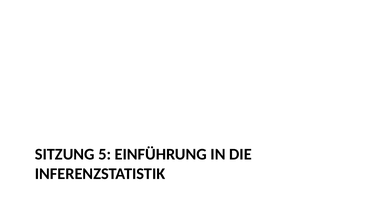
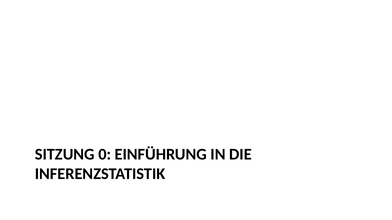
5: 5 -> 0
